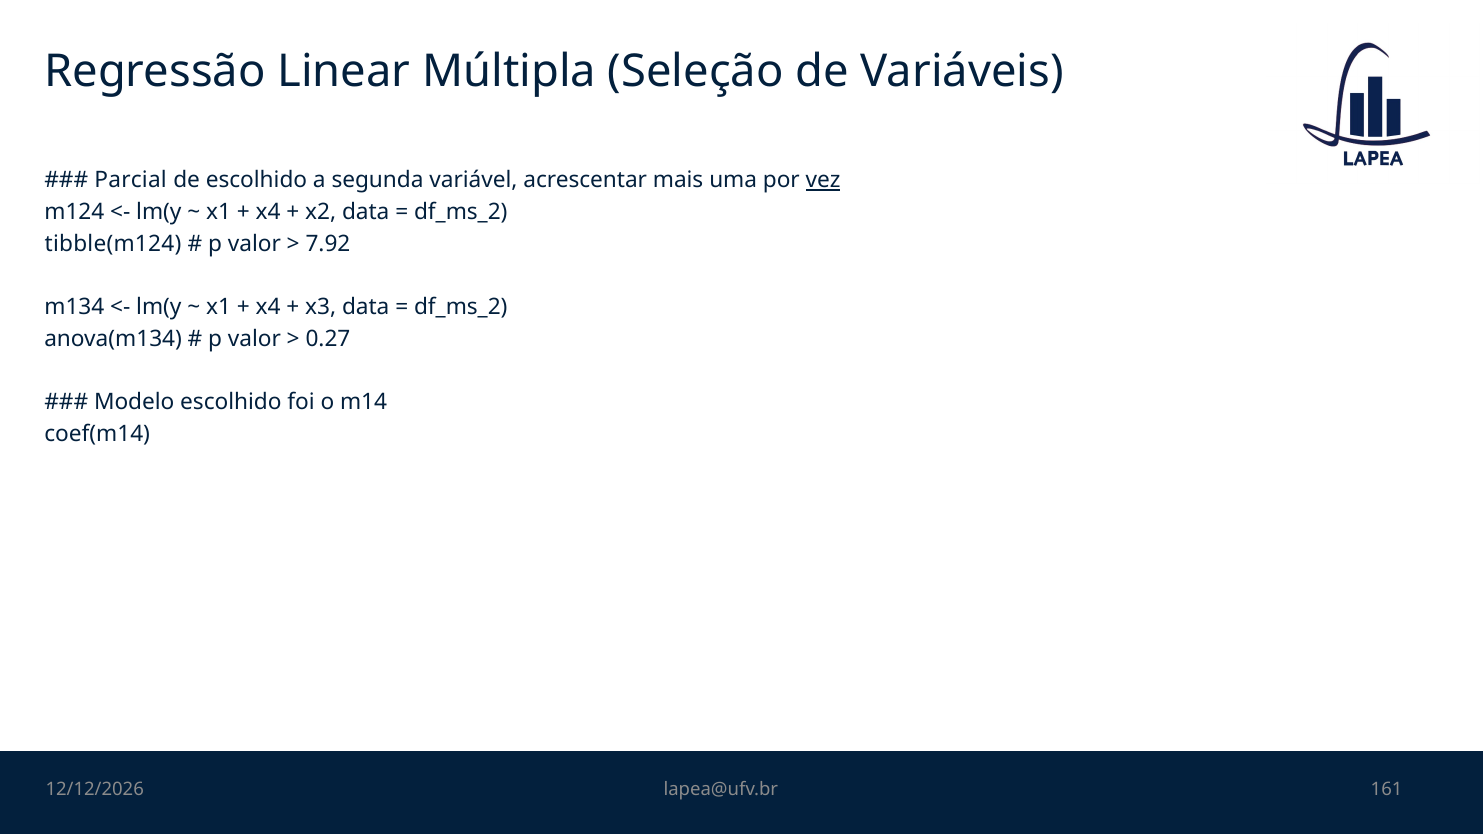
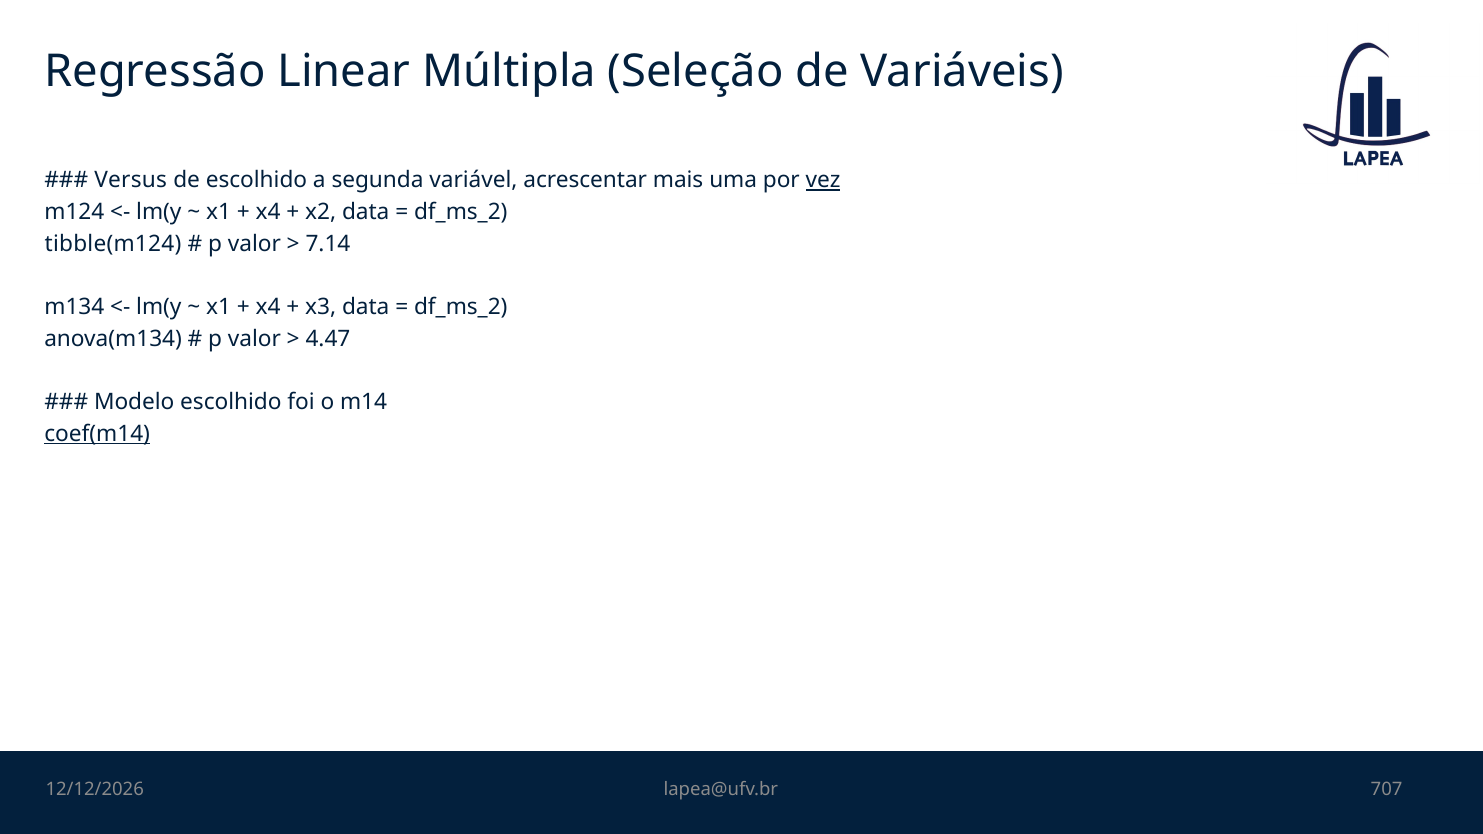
Parcial: Parcial -> Versus
7.92: 7.92 -> 7.14
0.27: 0.27 -> 4.47
coef(m14 underline: none -> present
161: 161 -> 707
